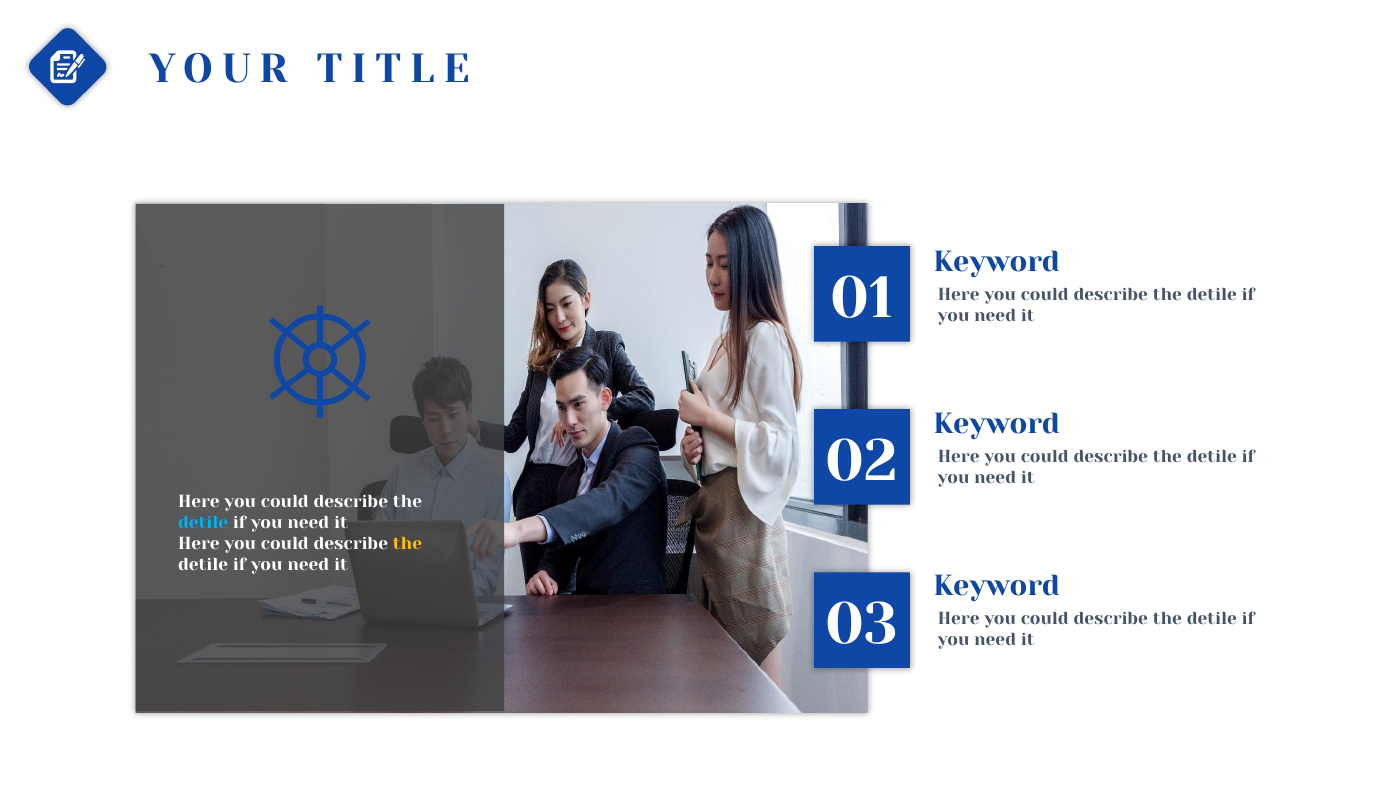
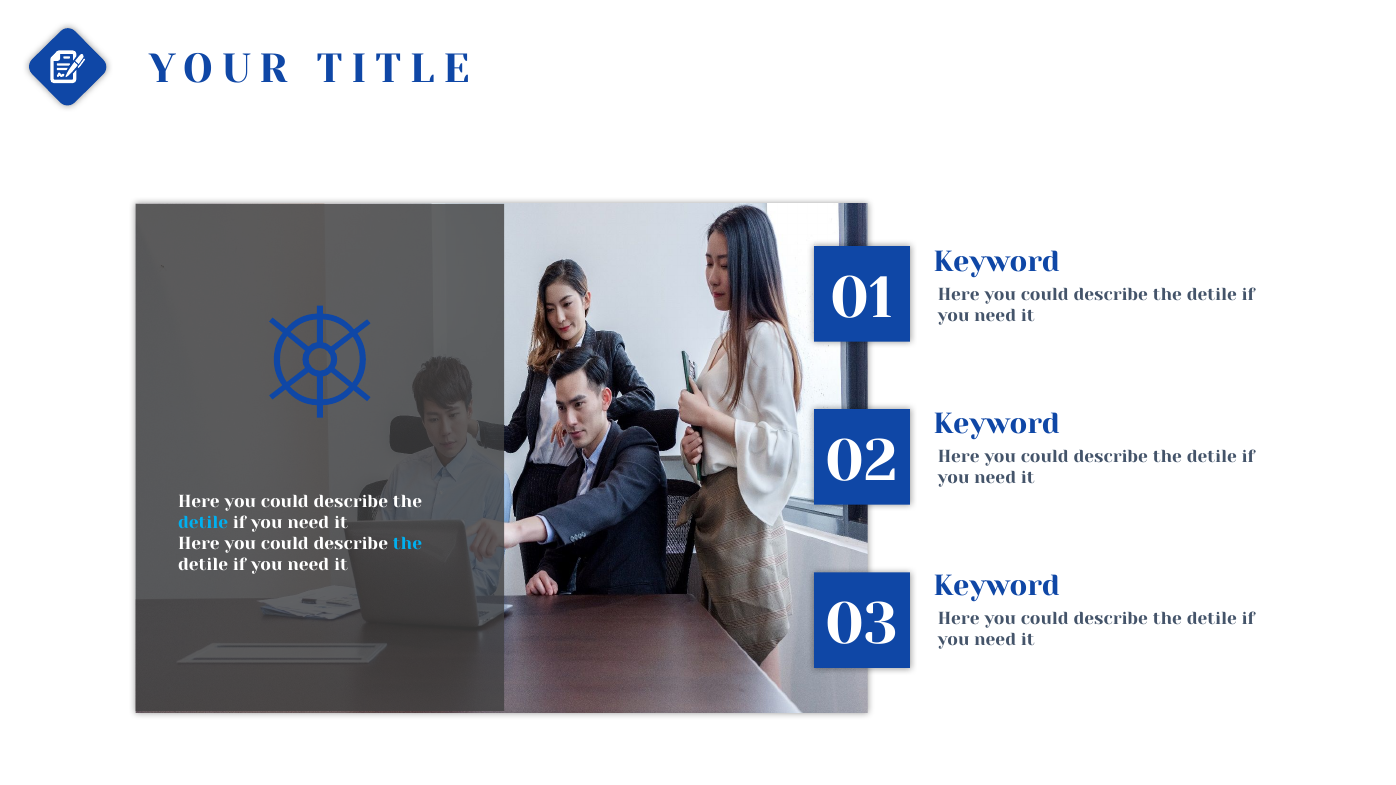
the at (407, 544) colour: yellow -> light blue
